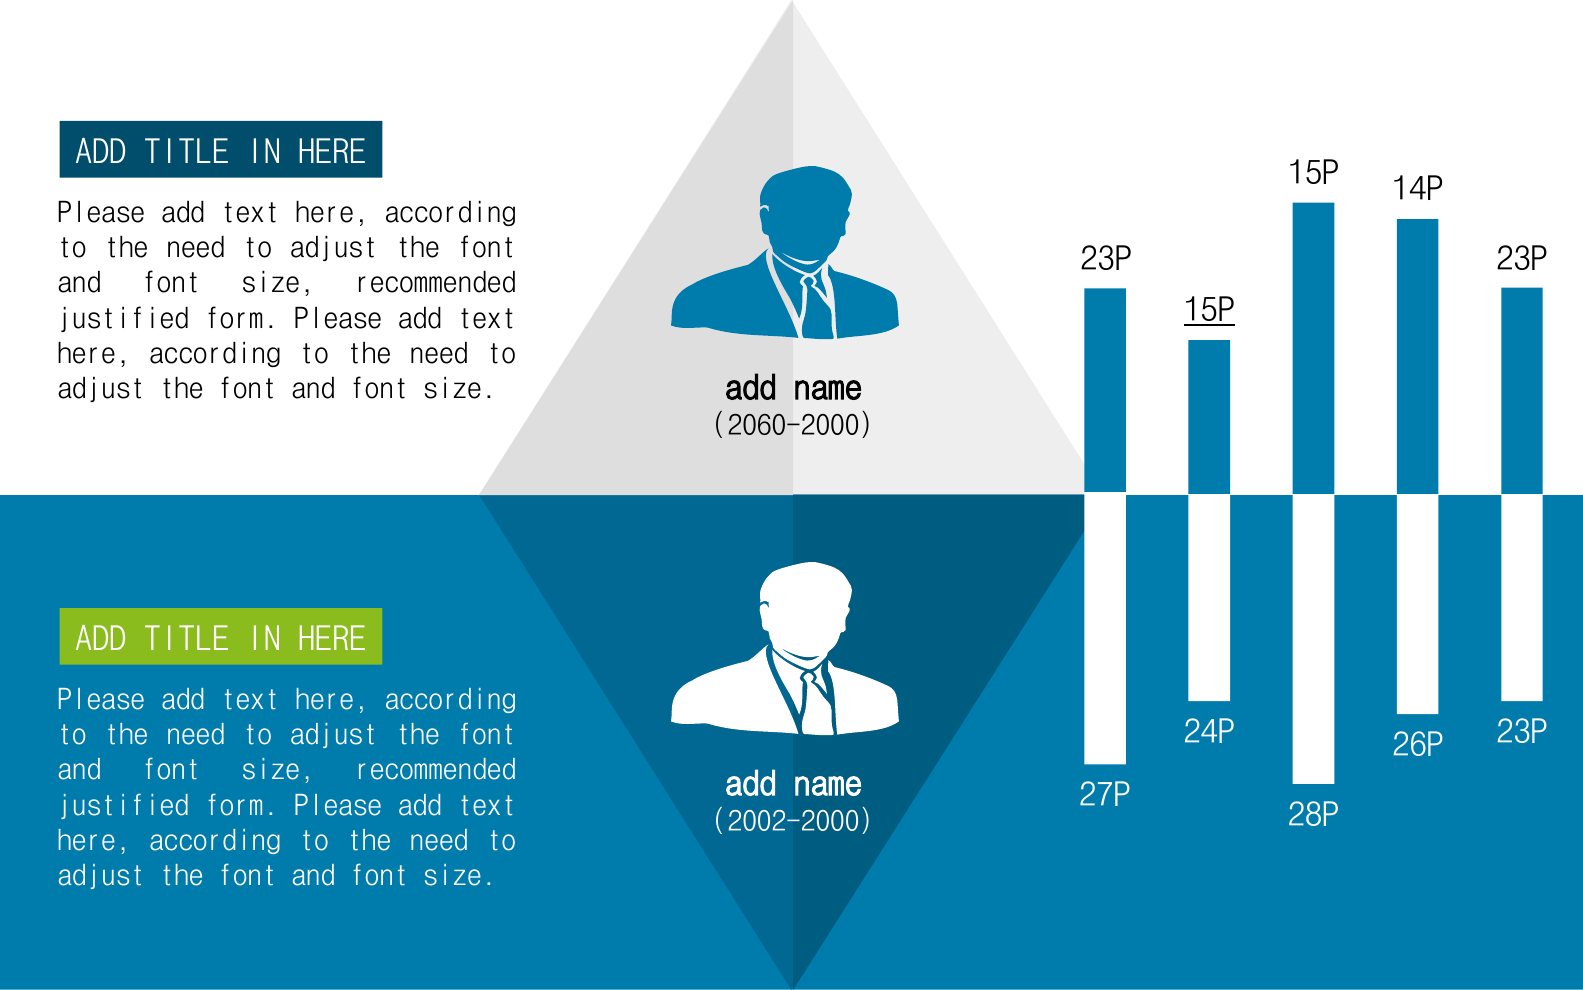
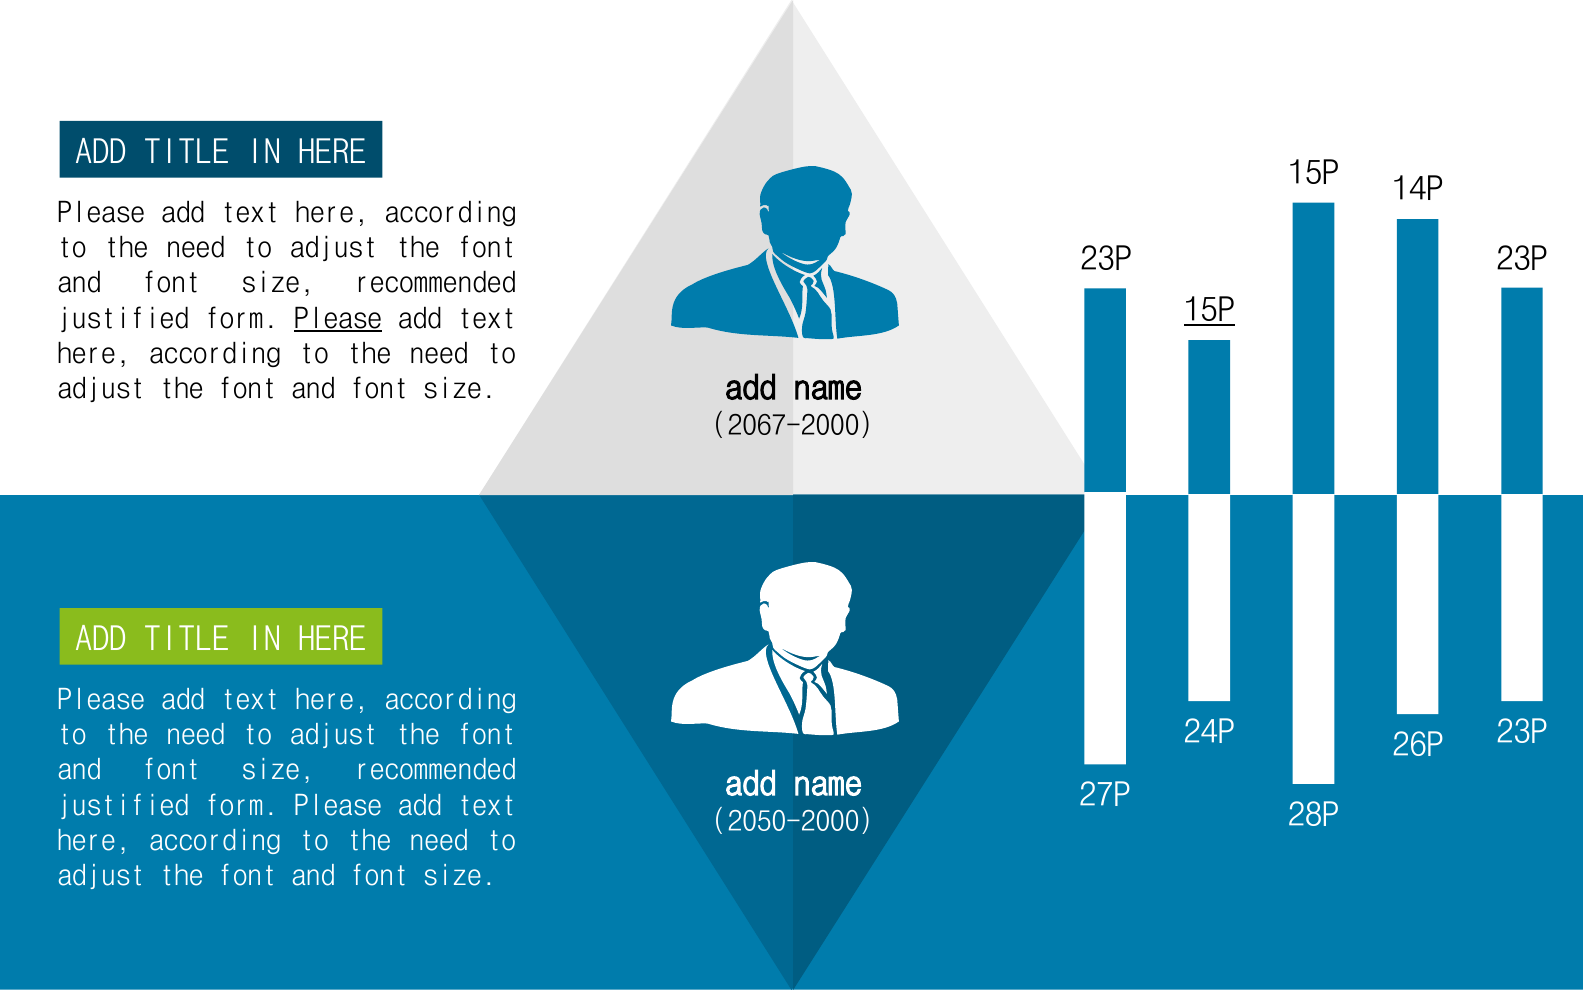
Please at (338, 318) underline: none -> present
2060-2000: 2060-2000 -> 2067-2000
2002-2000: 2002-2000 -> 2050-2000
